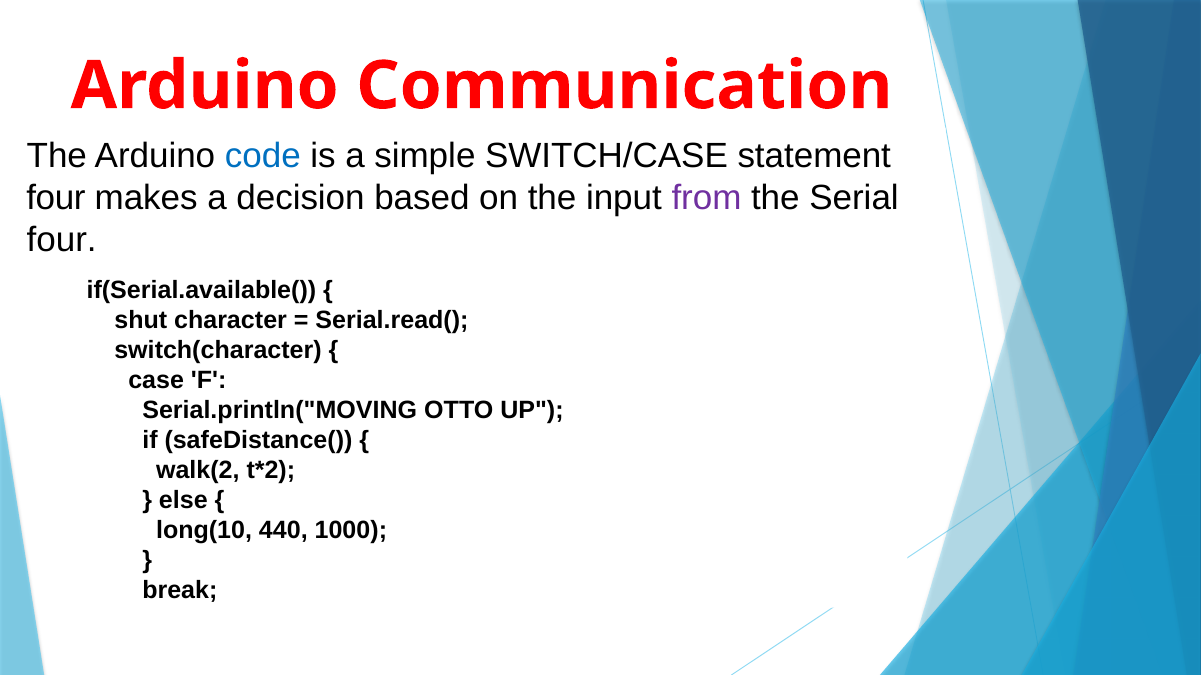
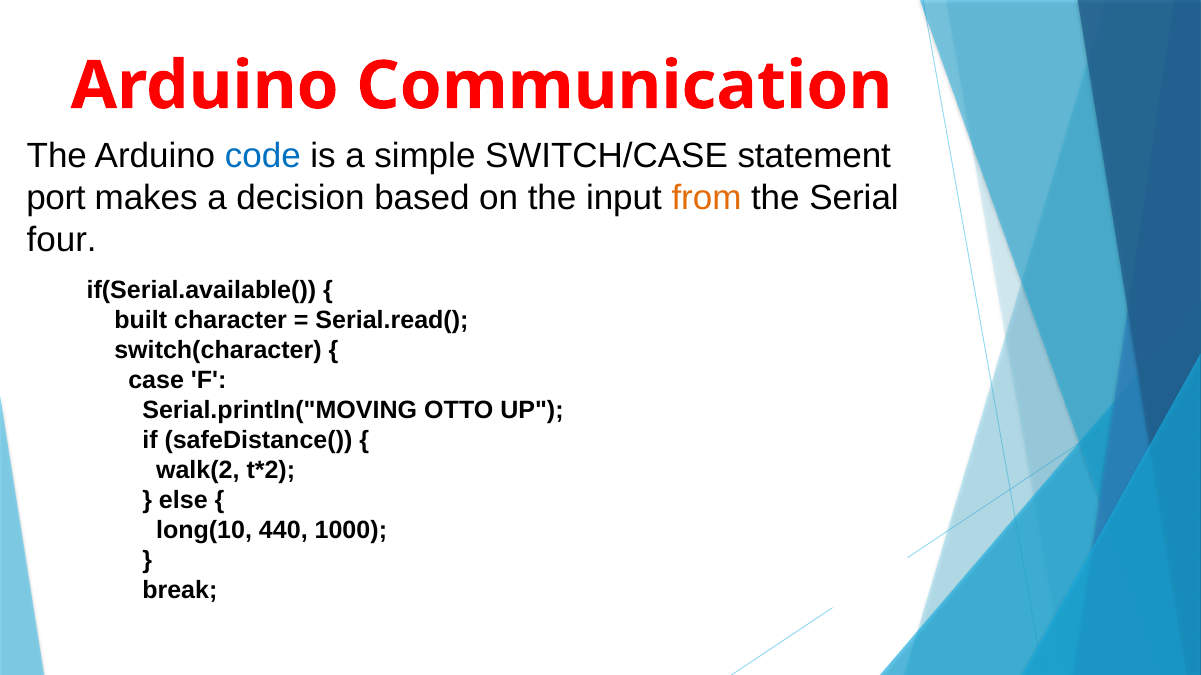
four at (56, 198): four -> port
from colour: purple -> orange
shut: shut -> built
